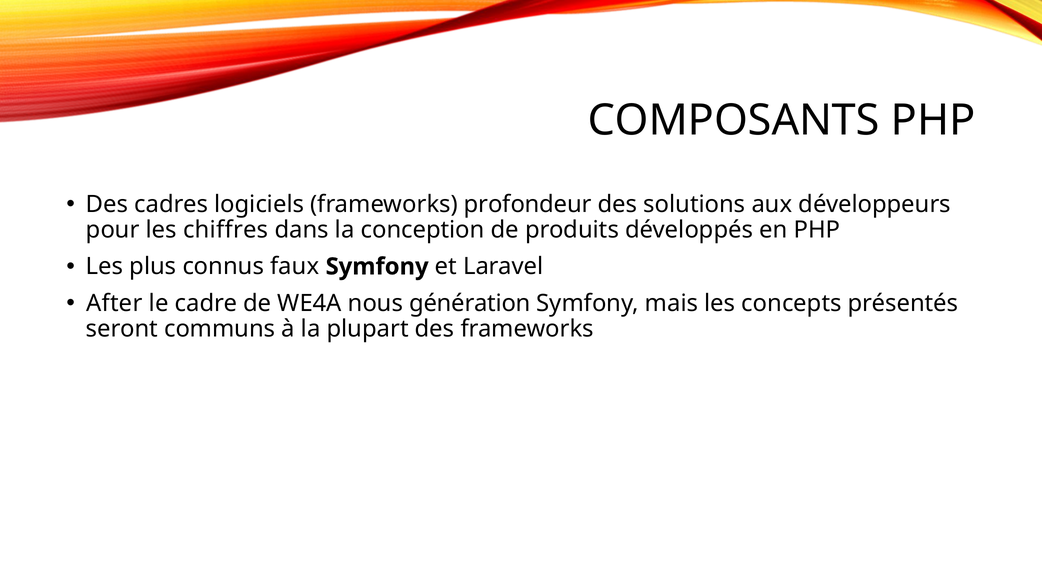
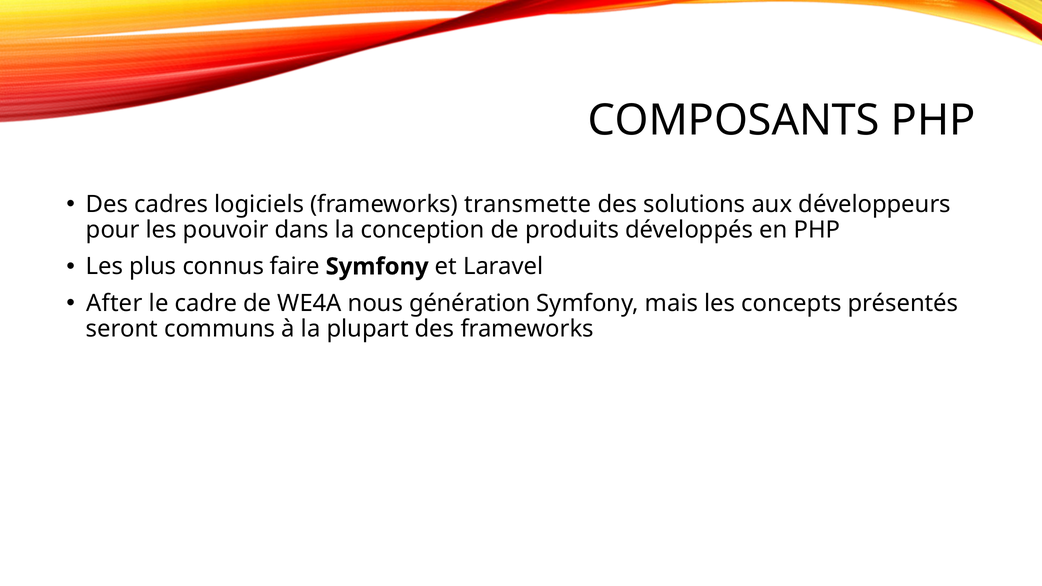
profondeur: profondeur -> transmette
chiffres: chiffres -> pouvoir
faux: faux -> faire
